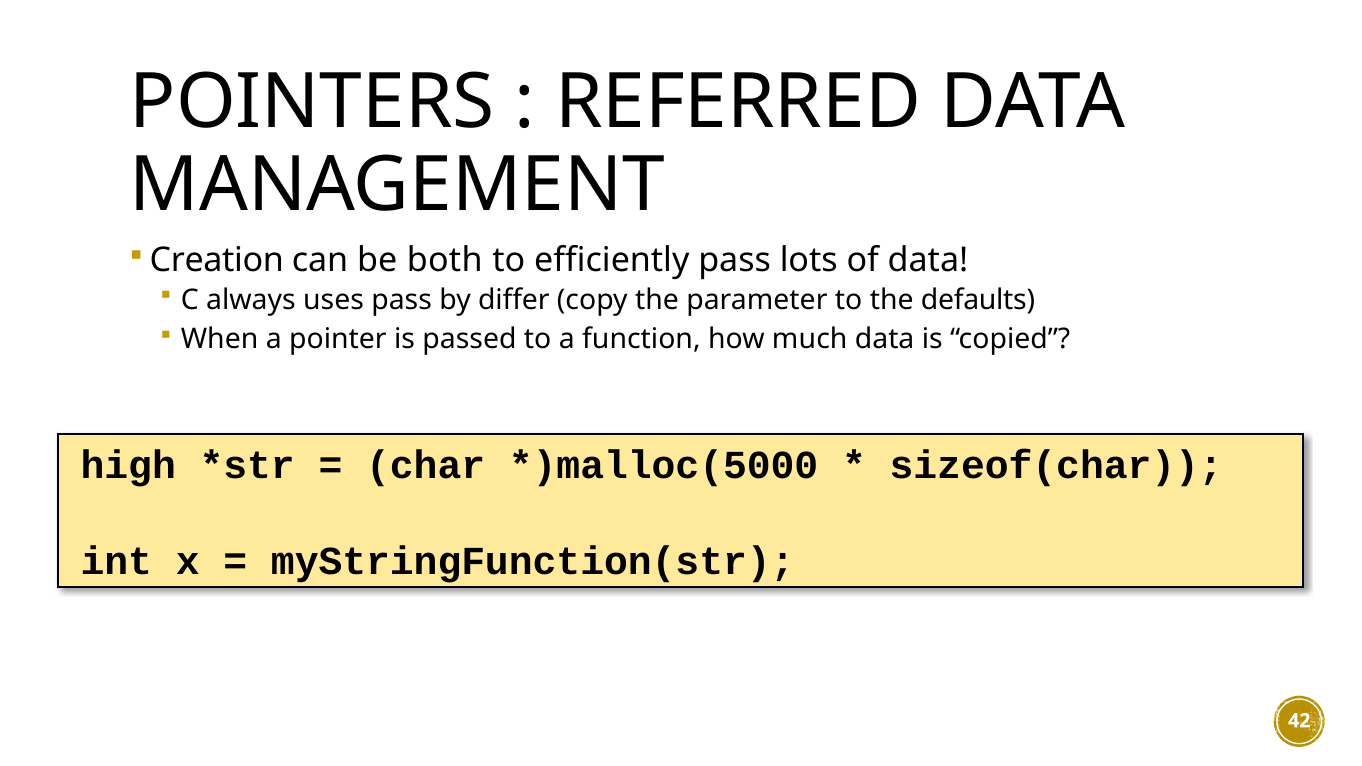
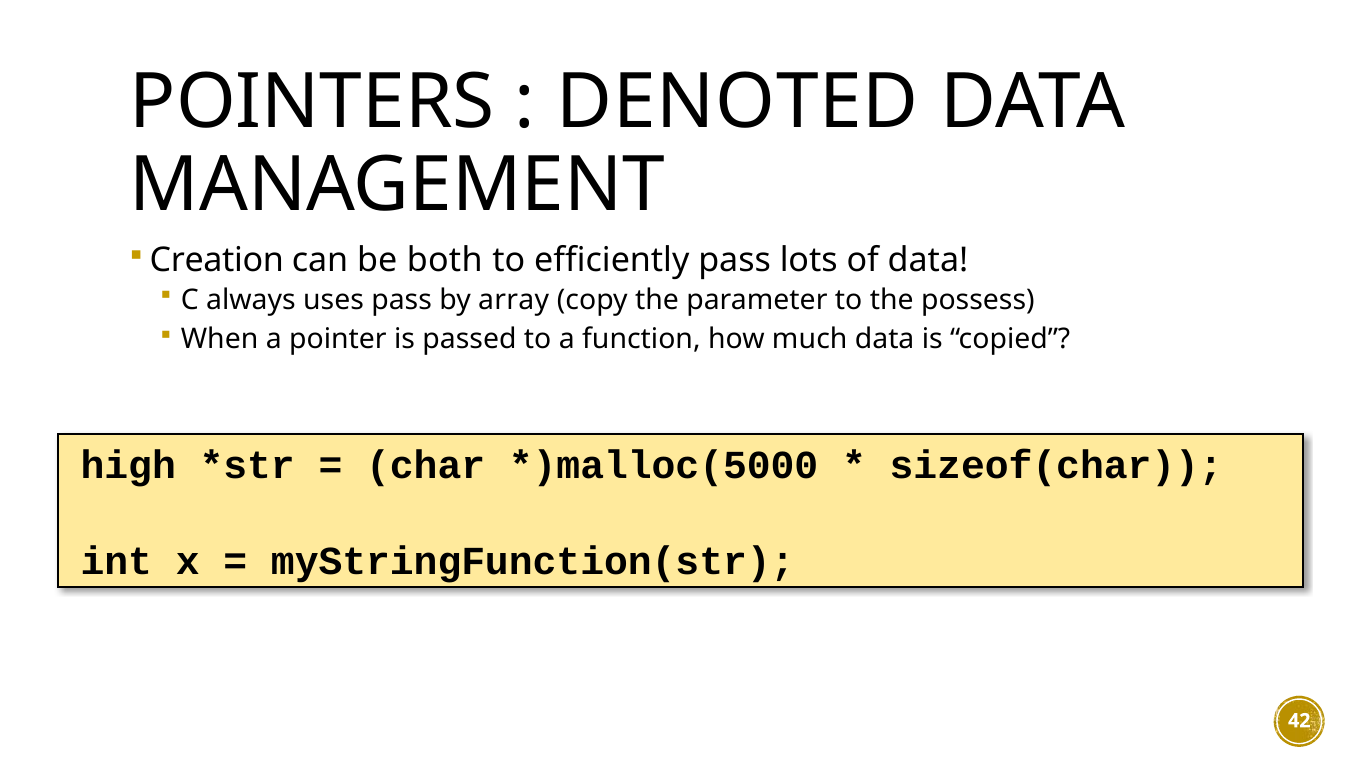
REFERRED: REFERRED -> DENOTED
differ: differ -> array
defaults: defaults -> possess
